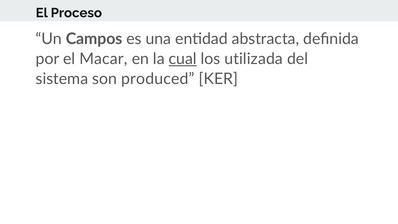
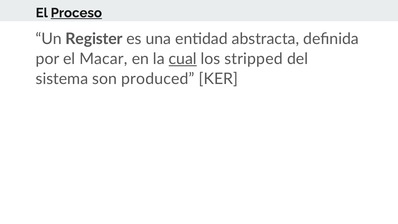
Proceso underline: none -> present
Campos: Campos -> Register
utilizada: utilizada -> stripped
